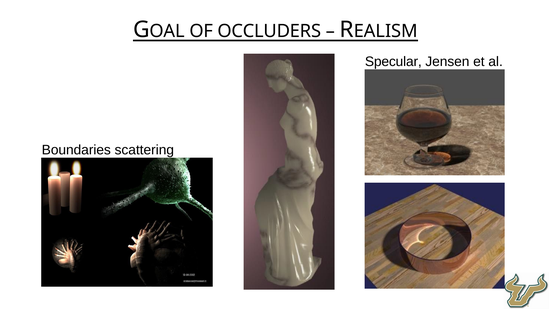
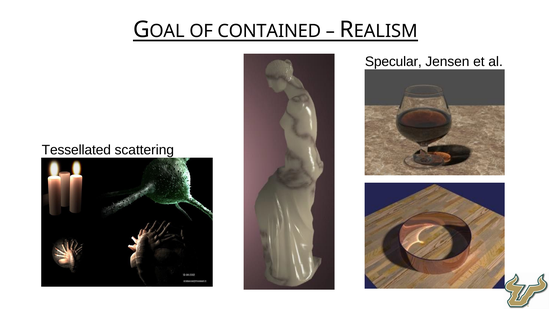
OCCLUDERS: OCCLUDERS -> CONTAINED
Boundaries: Boundaries -> Tessellated
